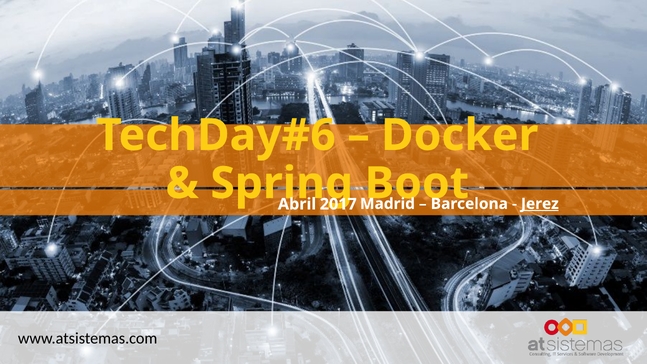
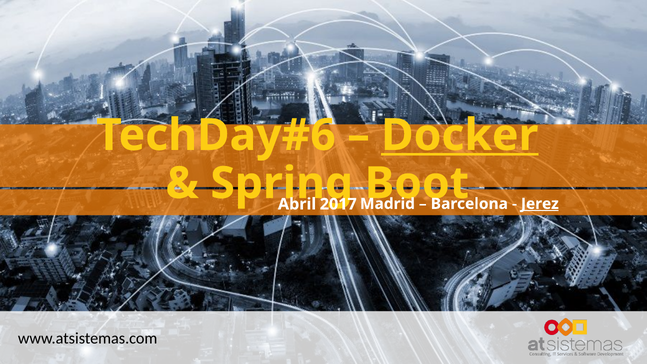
Docker underline: none -> present
